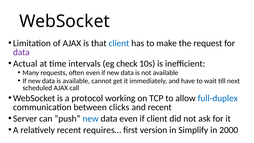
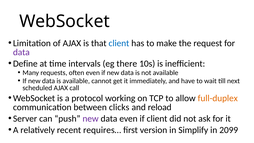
Actual: Actual -> Define
check: check -> there
full-duplex colour: blue -> orange
and recent: recent -> reload
new at (91, 118) colour: blue -> purple
2000: 2000 -> 2099
